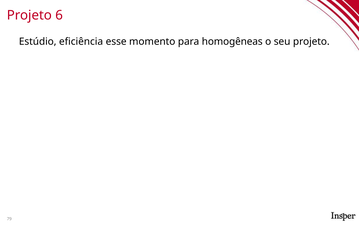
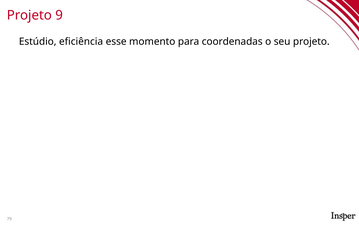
6: 6 -> 9
homogêneas: homogêneas -> coordenadas
